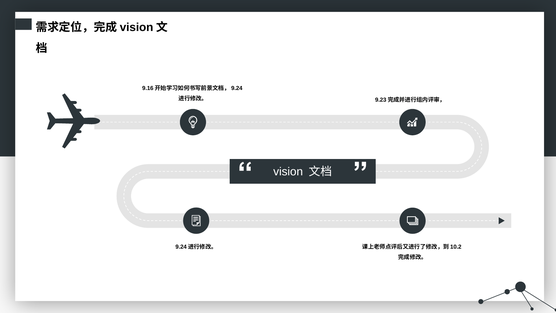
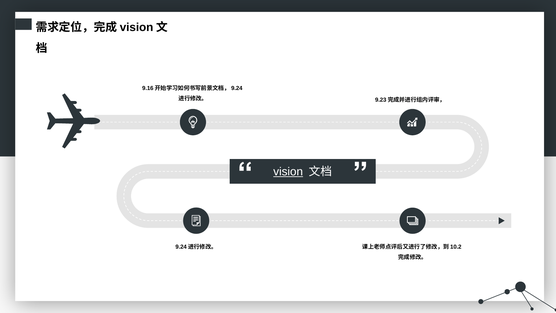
vision underline: none -> present
